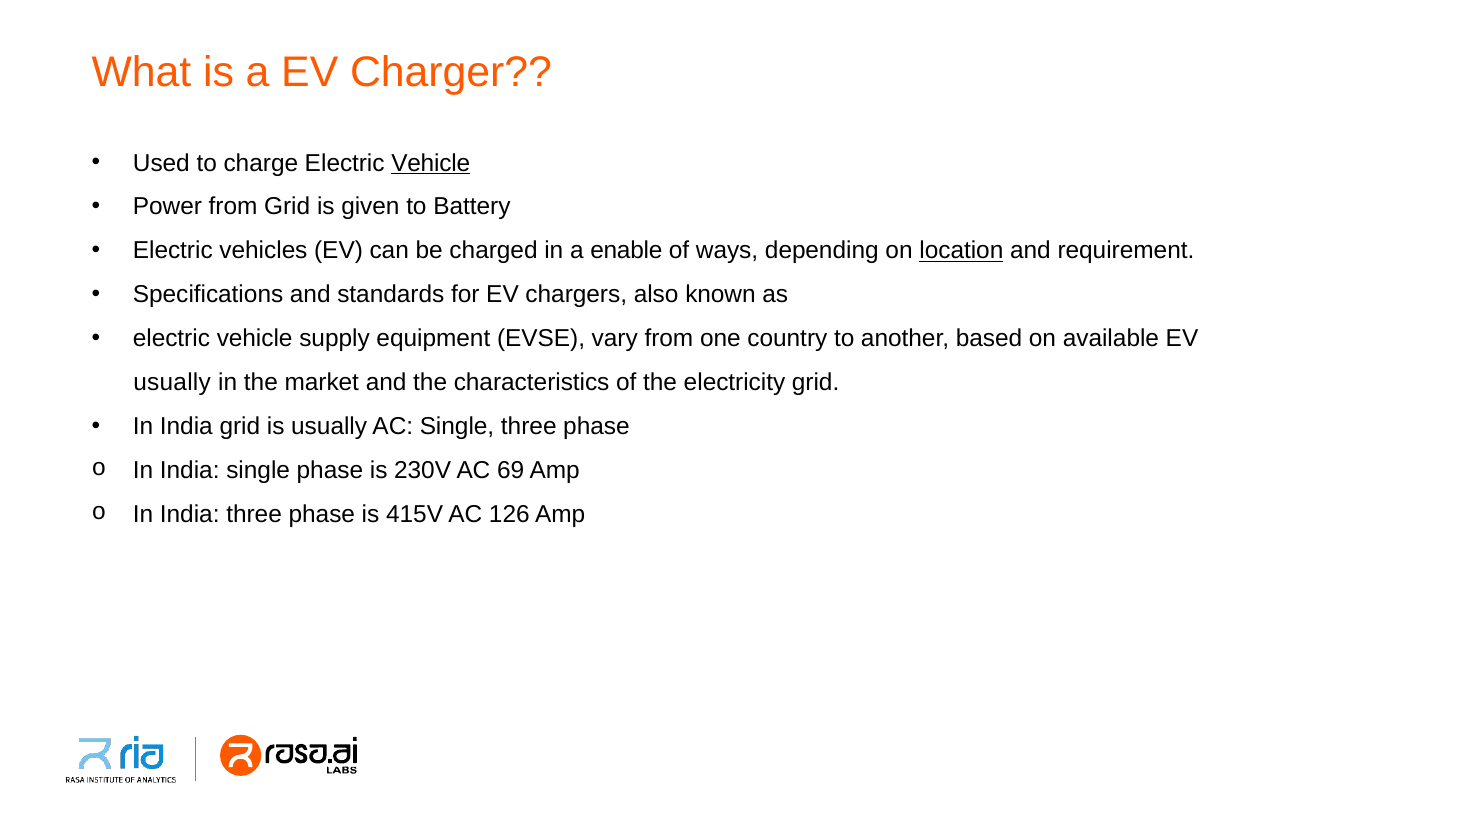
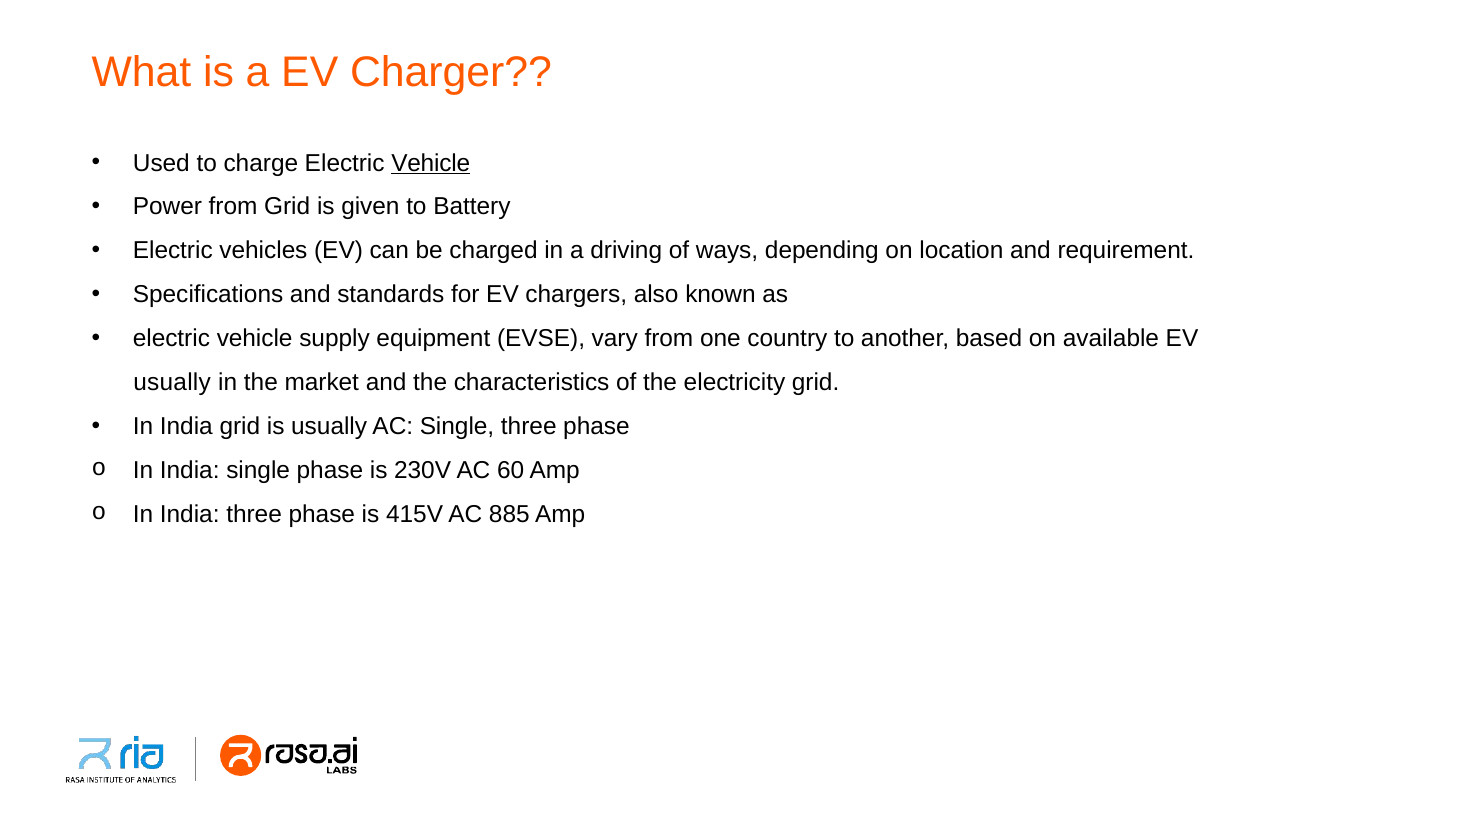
enable: enable -> driving
location underline: present -> none
69: 69 -> 60
126: 126 -> 885
